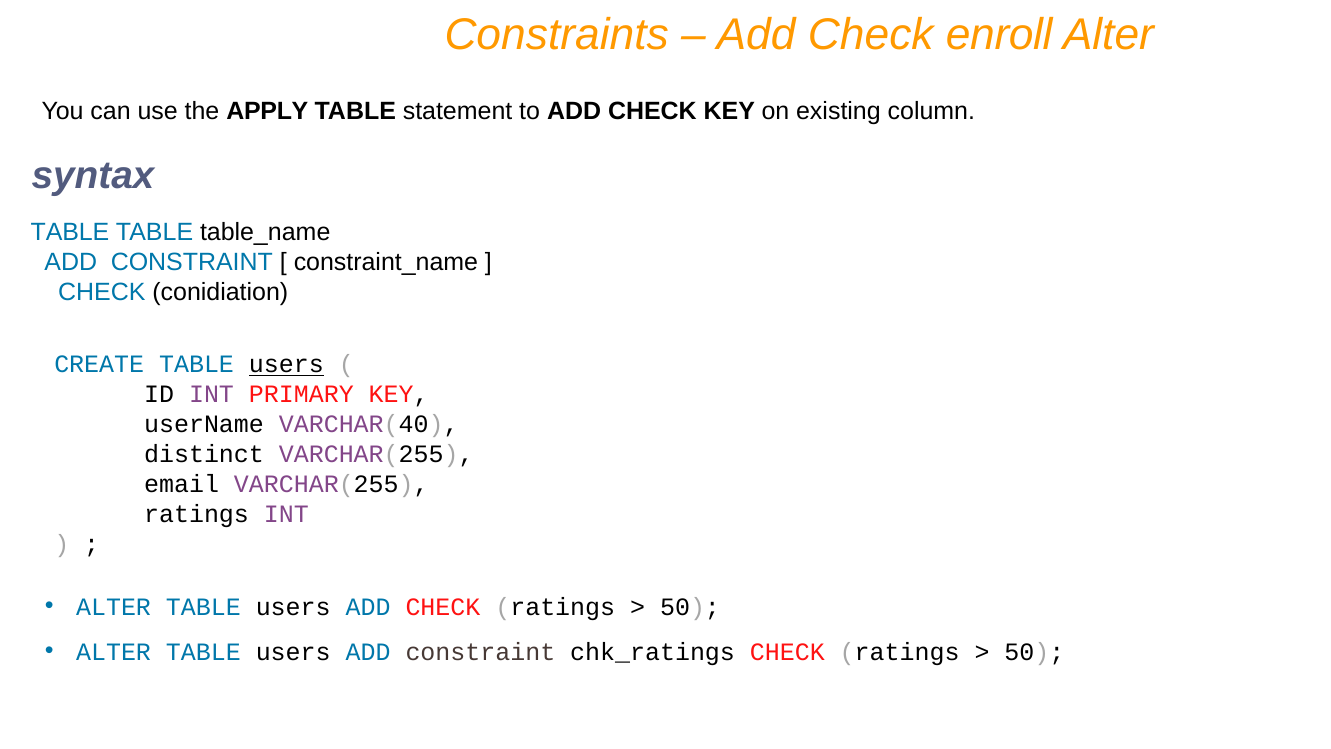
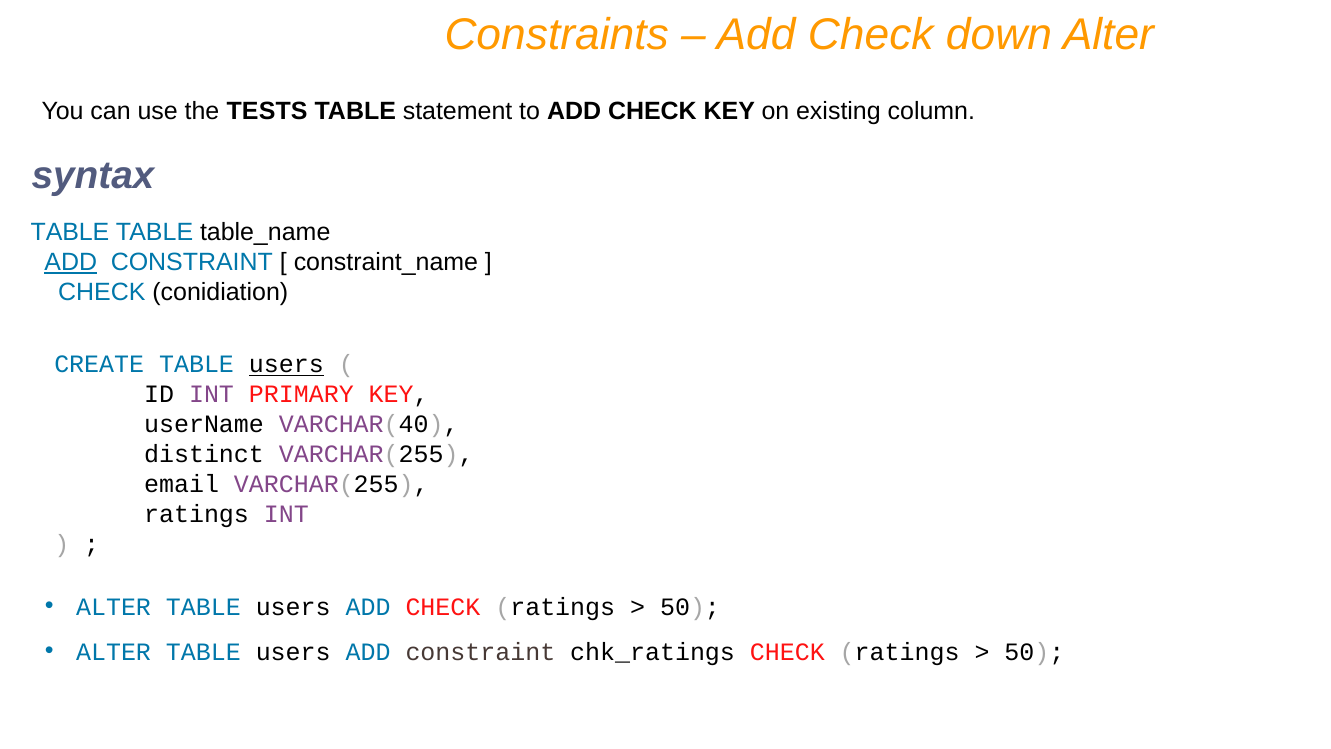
enroll: enroll -> down
APPLY: APPLY -> TESTS
ADD at (71, 262) underline: none -> present
